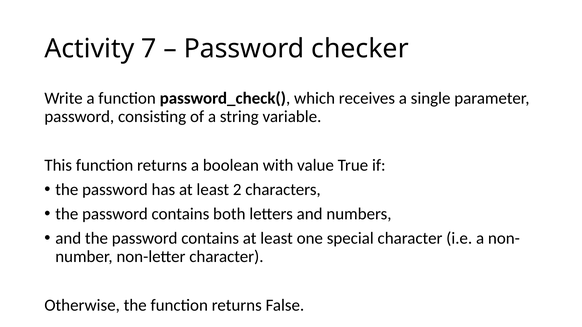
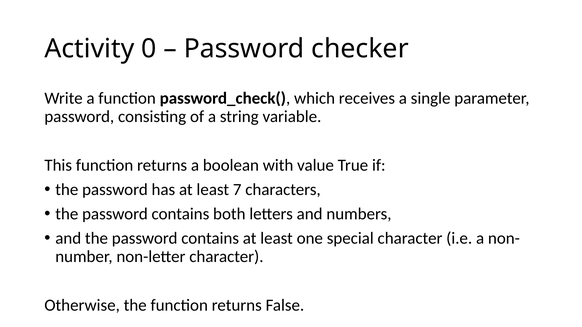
7: 7 -> 0
2: 2 -> 7
